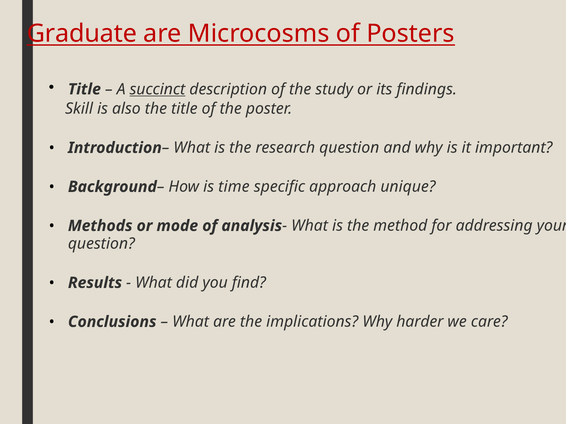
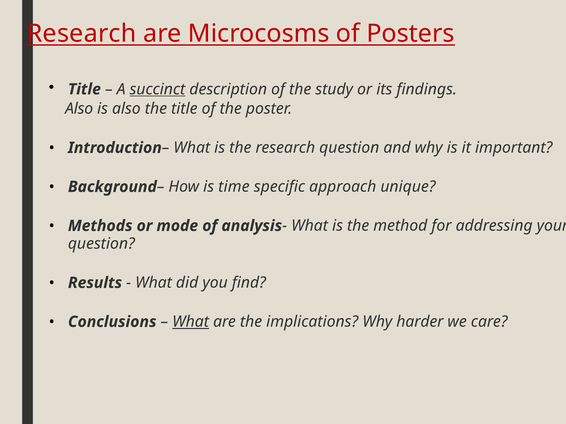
Graduate at (82, 34): Graduate -> Research
Skill at (79, 109): Skill -> Also
What at (191, 322) underline: none -> present
